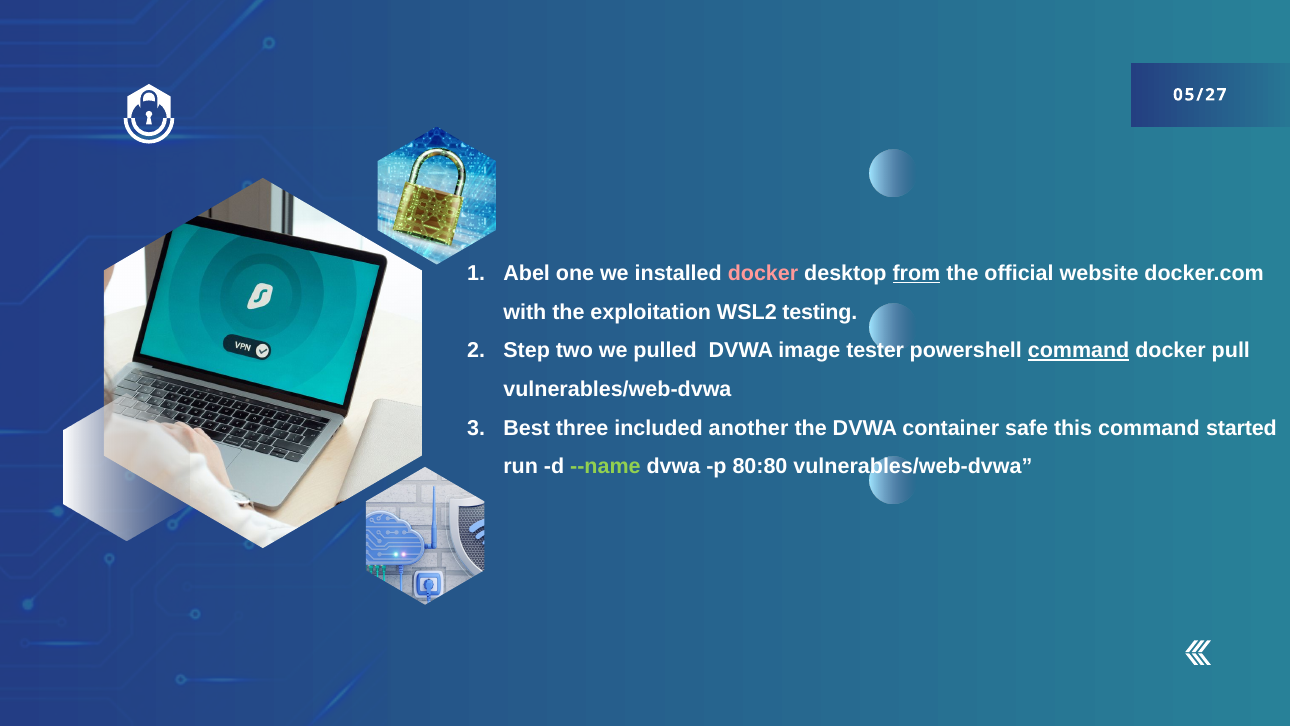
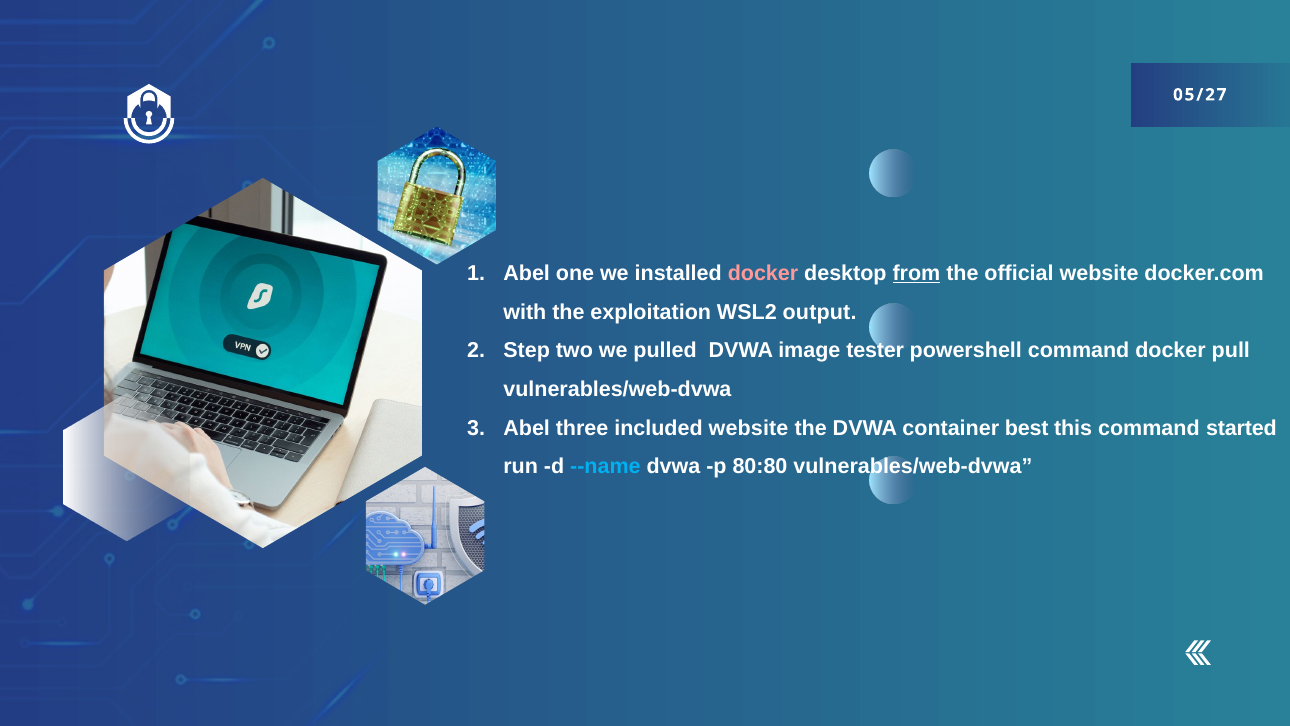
testing: testing -> output
command at (1079, 350) underline: present -> none
Best at (527, 428): Best -> Abel
included another: another -> website
safe: safe -> best
--name colour: light green -> light blue
